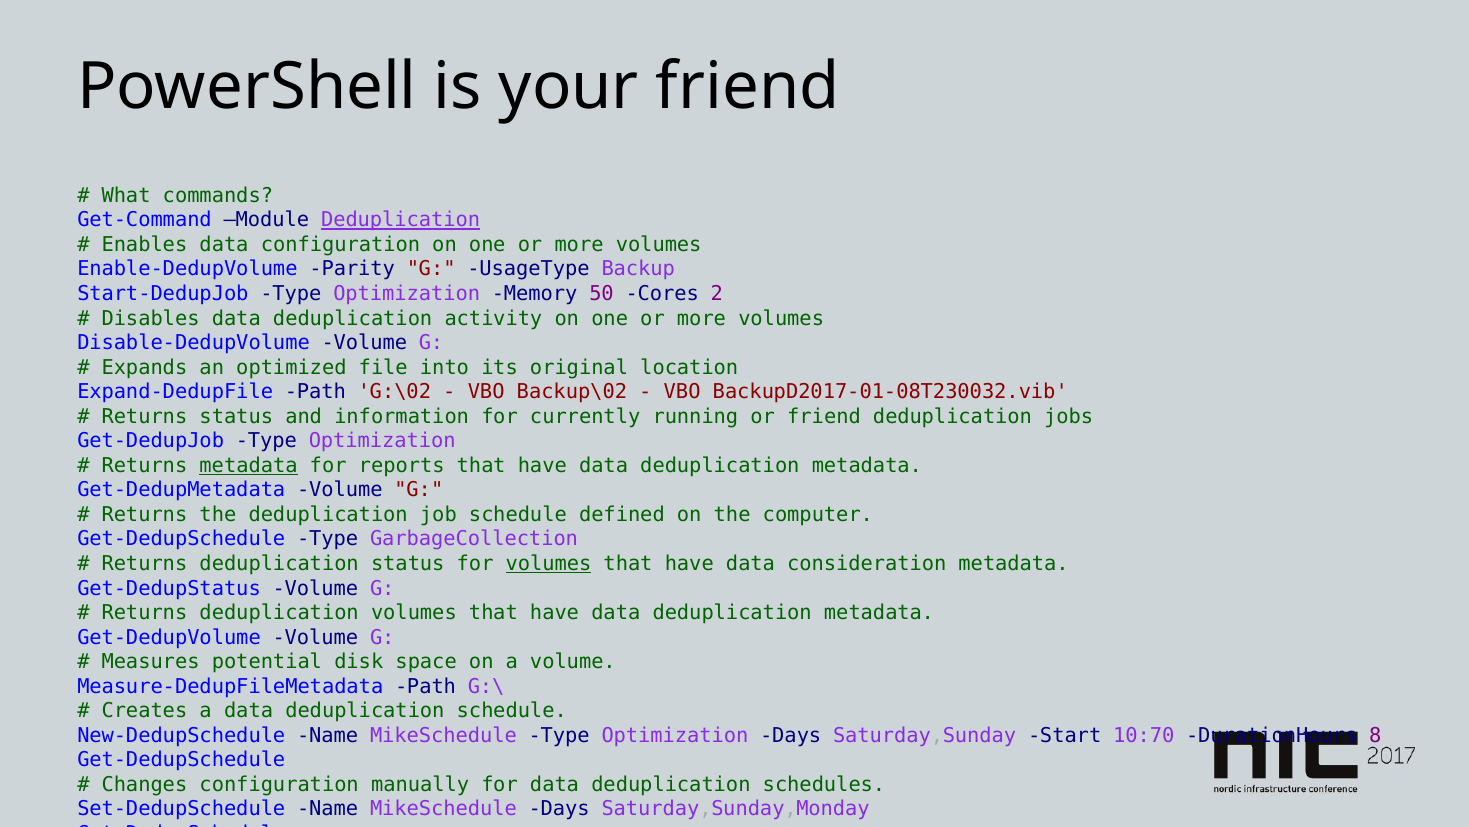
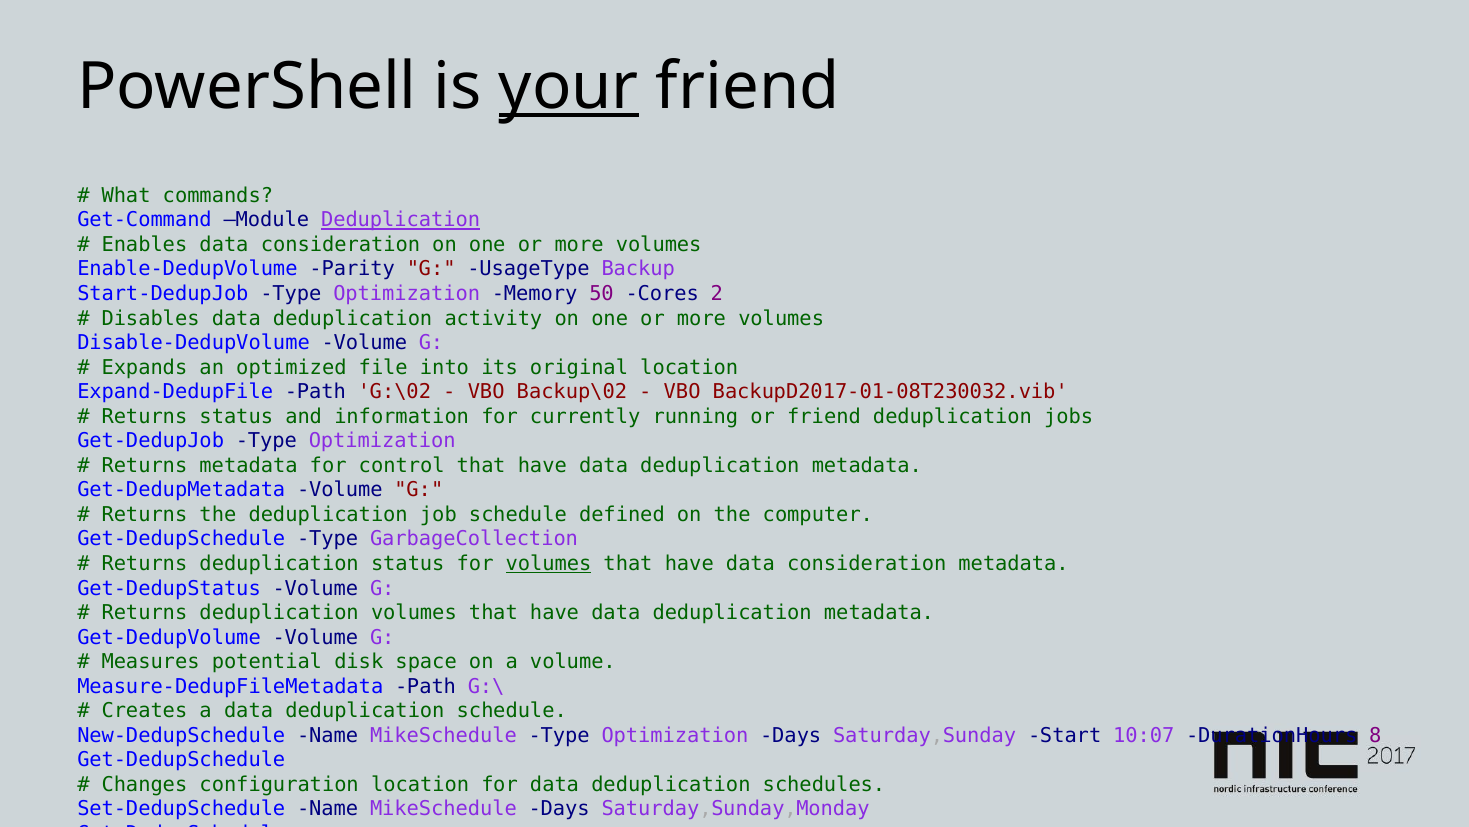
your underline: none -> present
Enables data configuration: configuration -> consideration
metadata at (249, 465) underline: present -> none
reports: reports -> control
10:70: 10:70 -> 10:07
configuration manually: manually -> location
